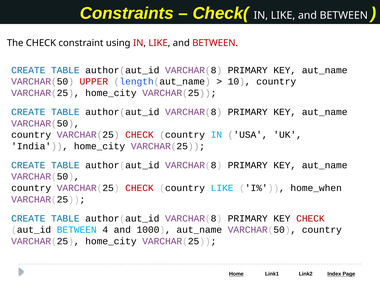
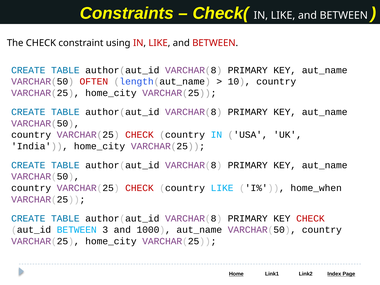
UPPER: UPPER -> OFTEN
4: 4 -> 3
